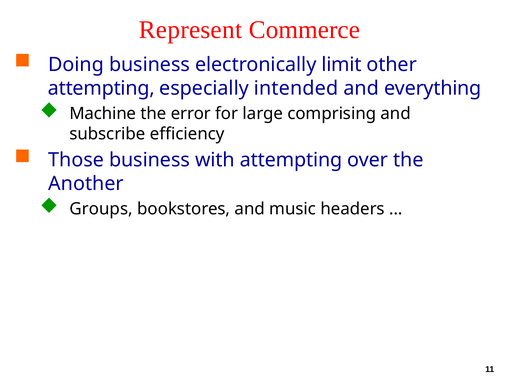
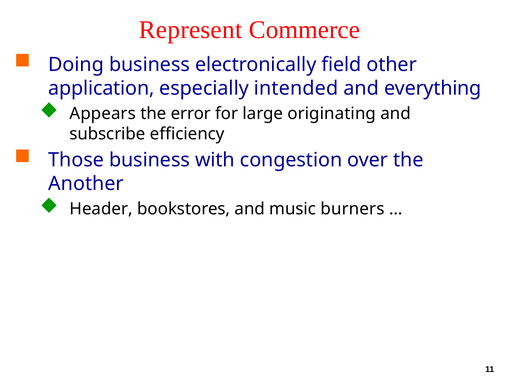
limit: limit -> field
attempting at (101, 88): attempting -> application
Machine: Machine -> Appears
comprising: comprising -> originating
with attempting: attempting -> congestion
Groups: Groups -> Header
headers: headers -> burners
